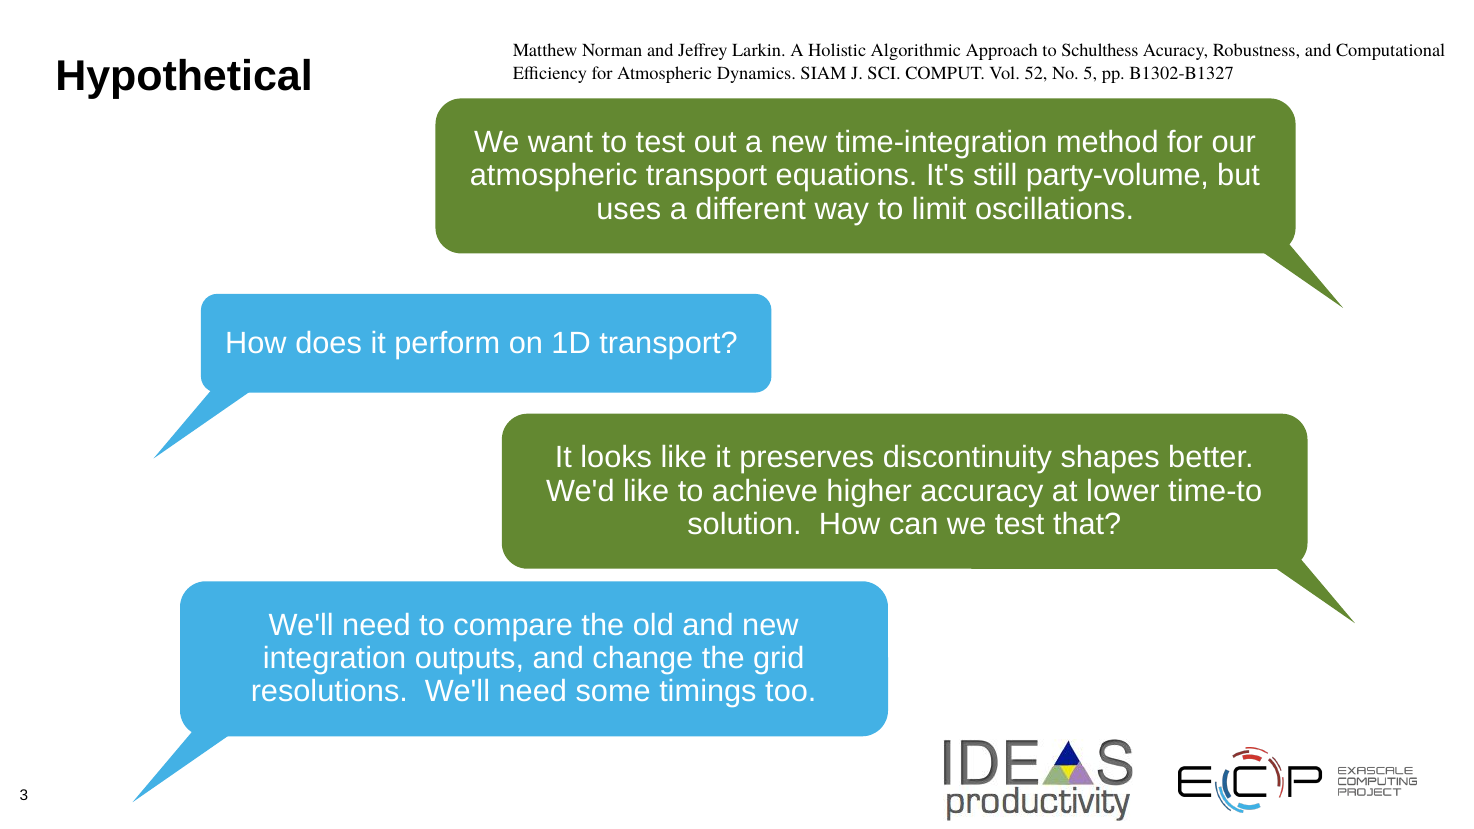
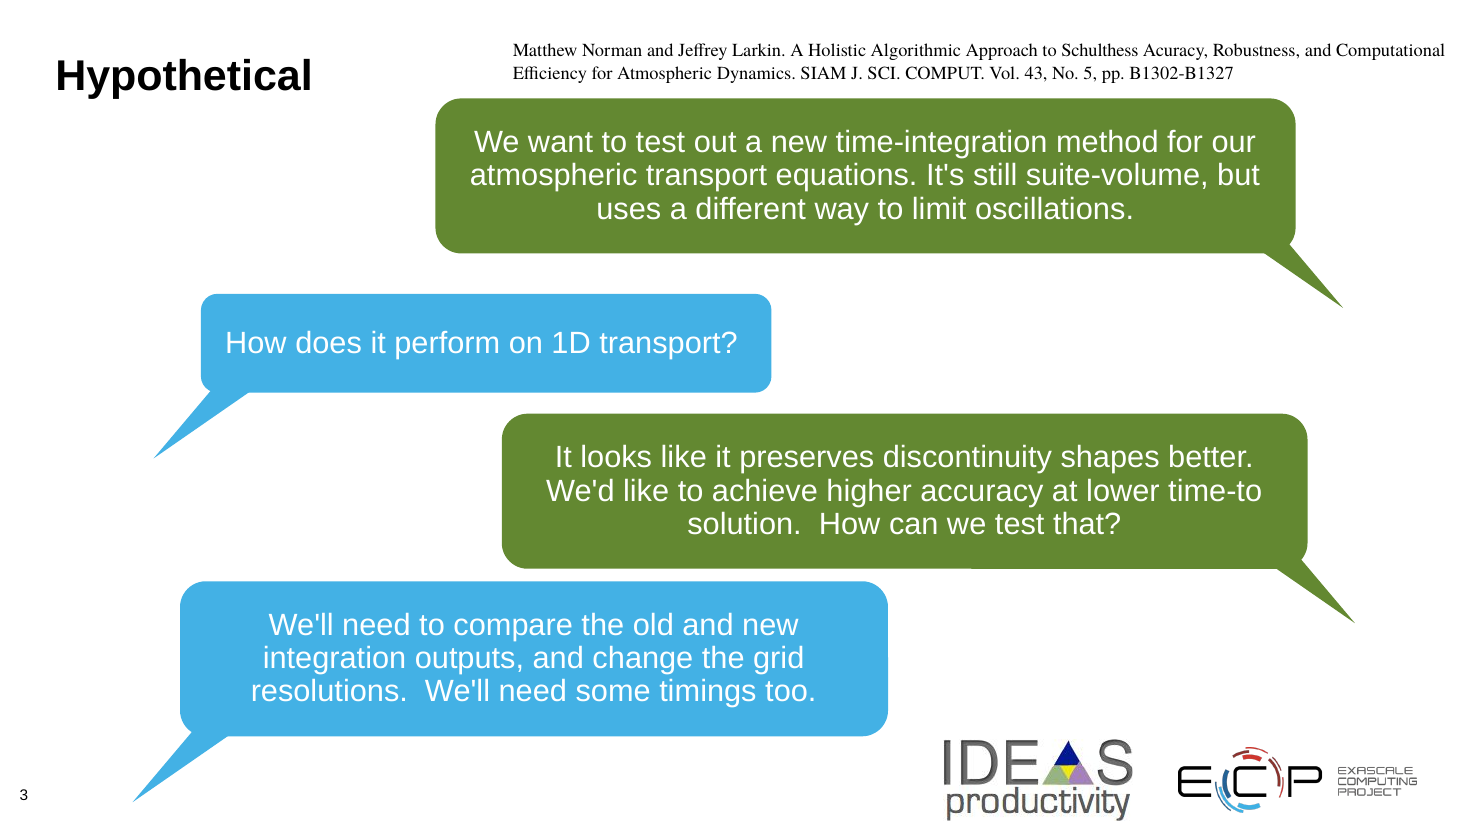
52: 52 -> 43
party-volume: party-volume -> suite-volume
